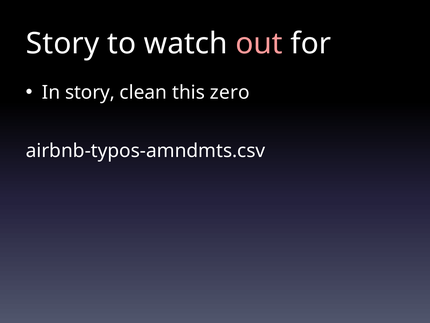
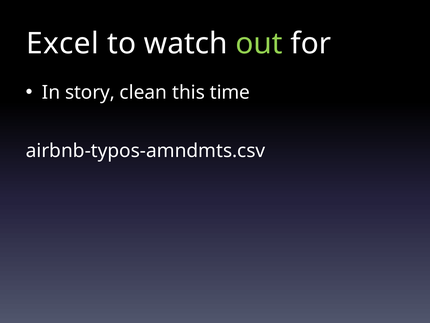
Story at (63, 44): Story -> Excel
out colour: pink -> light green
zero: zero -> time
